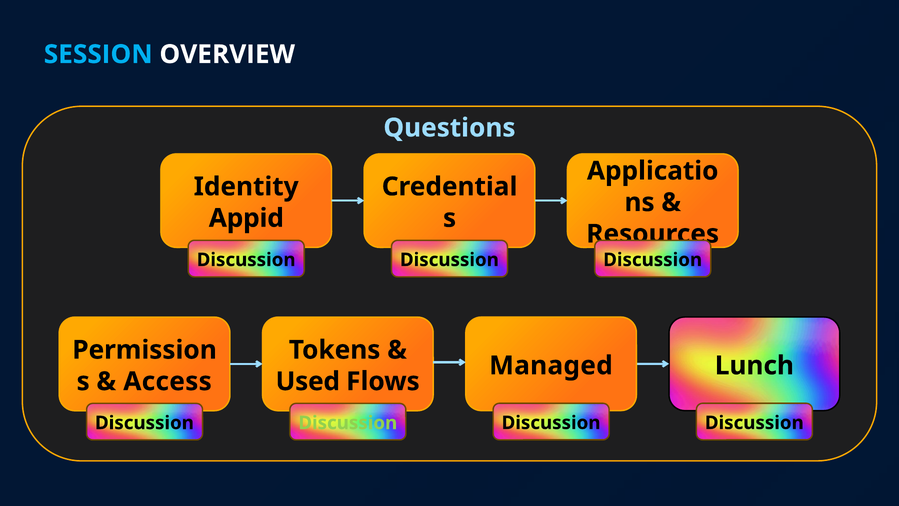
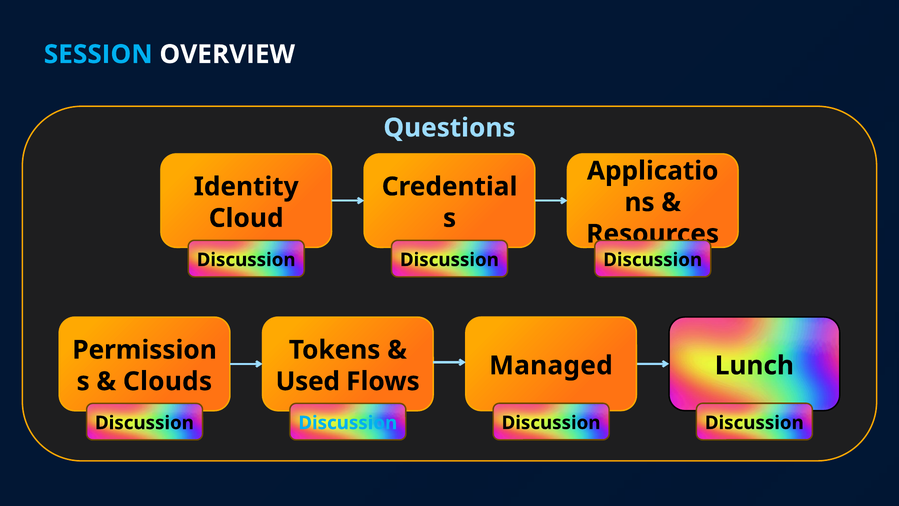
Appid: Appid -> Cloud
Access: Access -> Clouds
Discussion at (348, 423) colour: light green -> light blue
